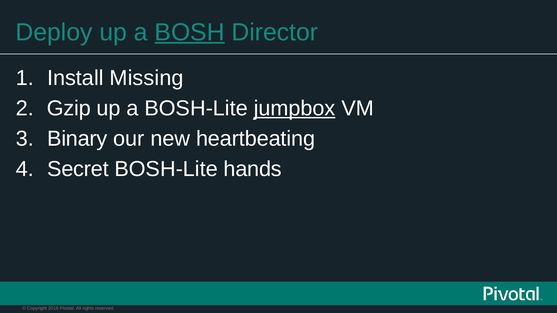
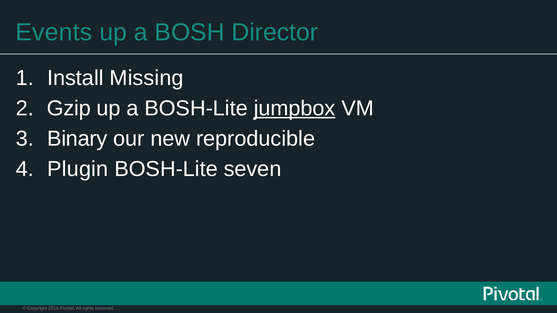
Deploy: Deploy -> Events
BOSH underline: present -> none
heartbeating: heartbeating -> reproducible
Secret: Secret -> Plugin
hands: hands -> seven
